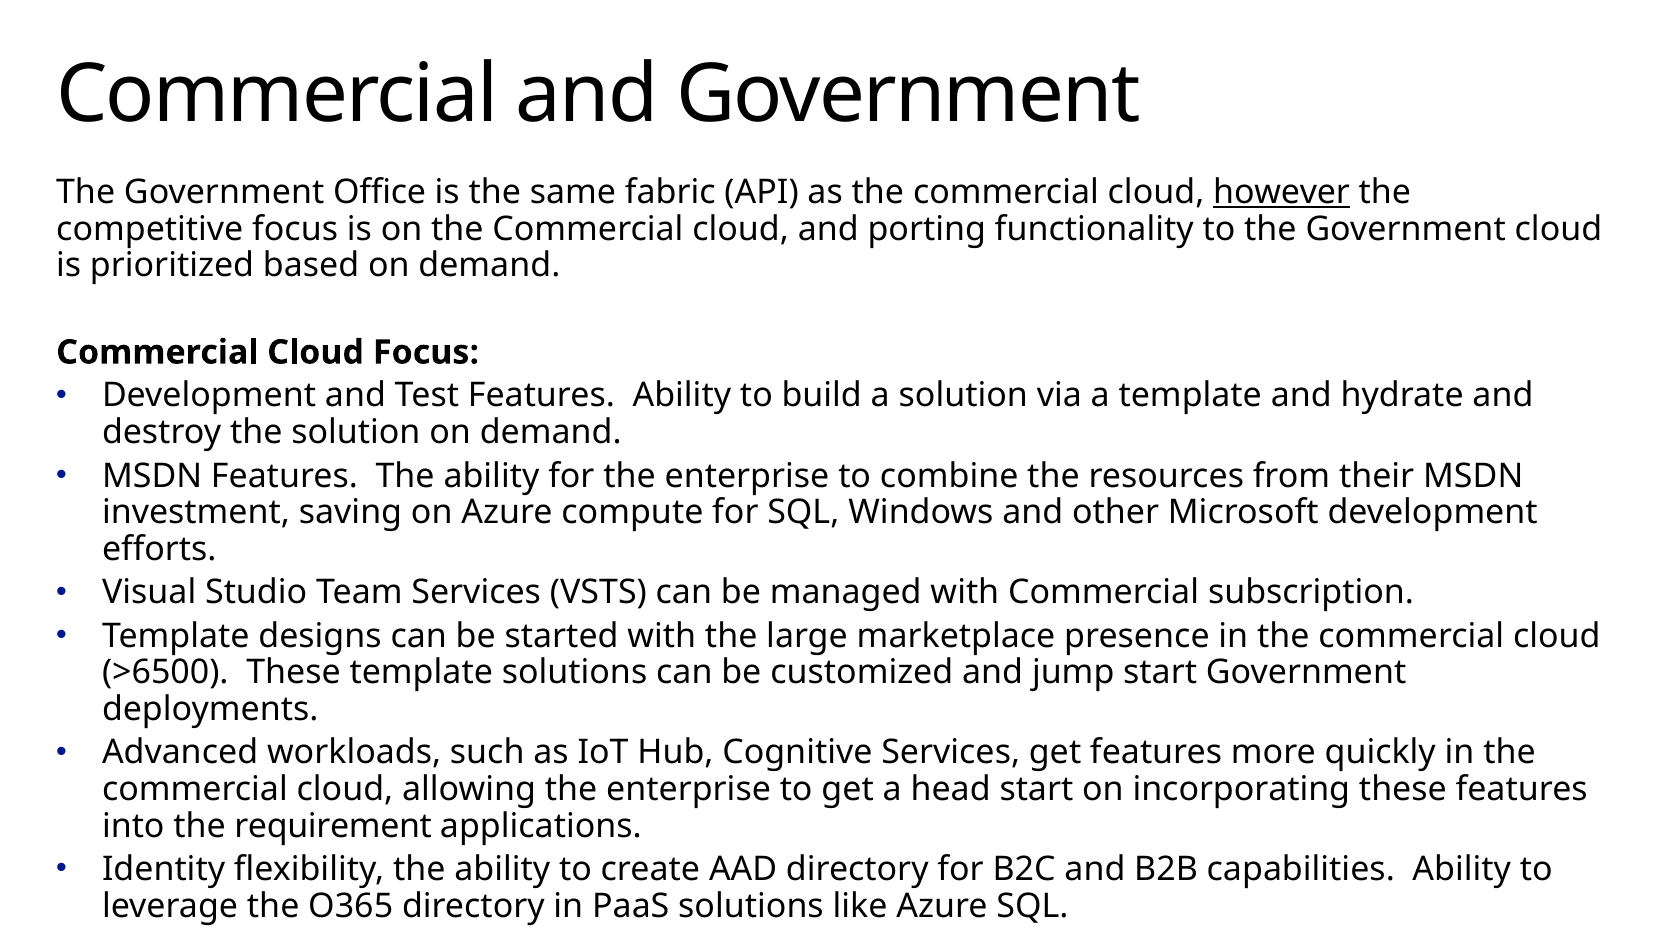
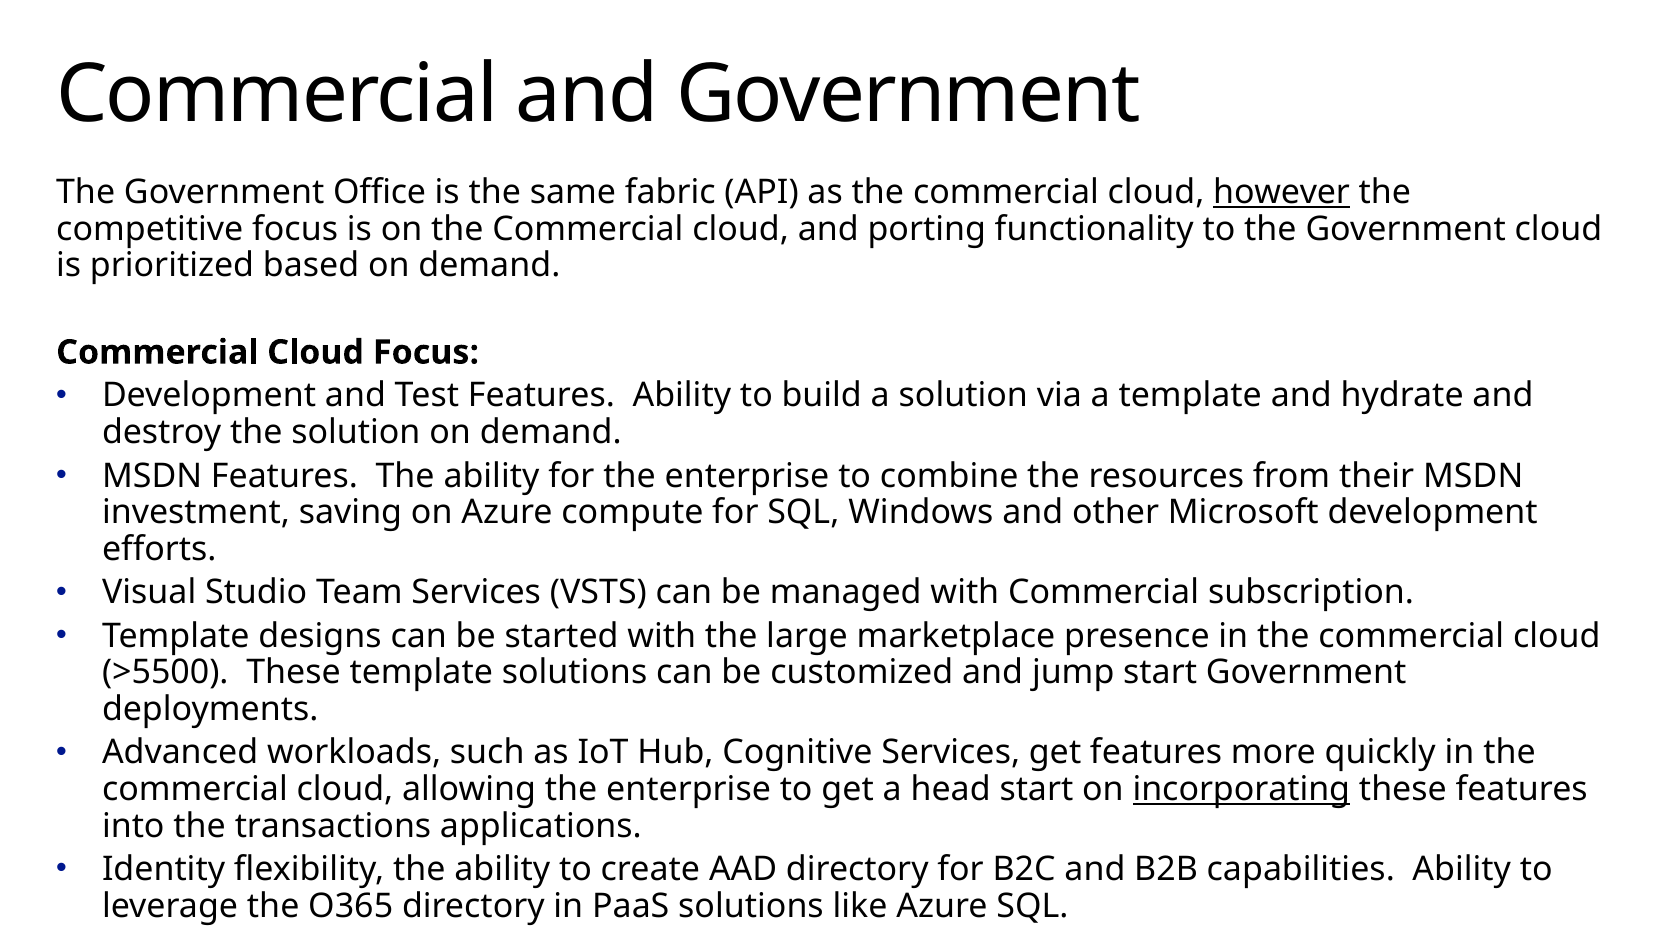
>6500: >6500 -> >5500
incorporating underline: none -> present
requirement: requirement -> transactions
